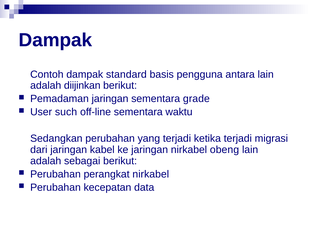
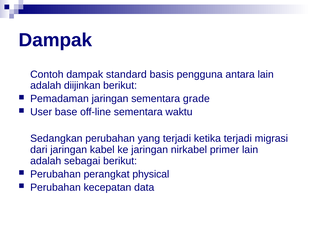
such: such -> base
obeng: obeng -> primer
perangkat nirkabel: nirkabel -> physical
